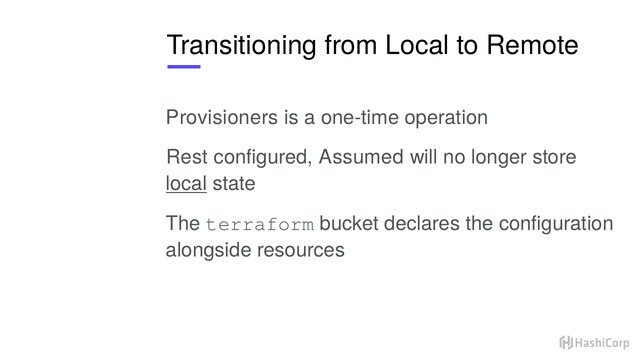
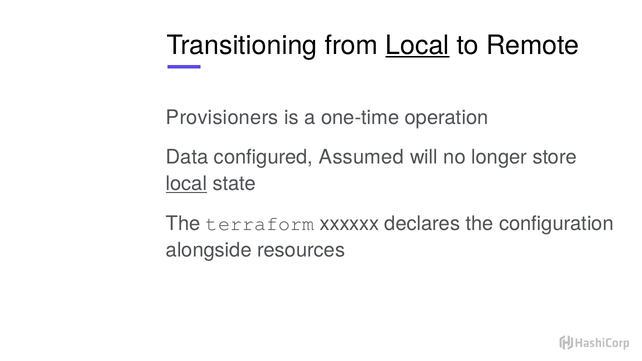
Local at (417, 45) underline: none -> present
Rest: Rest -> Data
bucket: bucket -> xxxxxx
